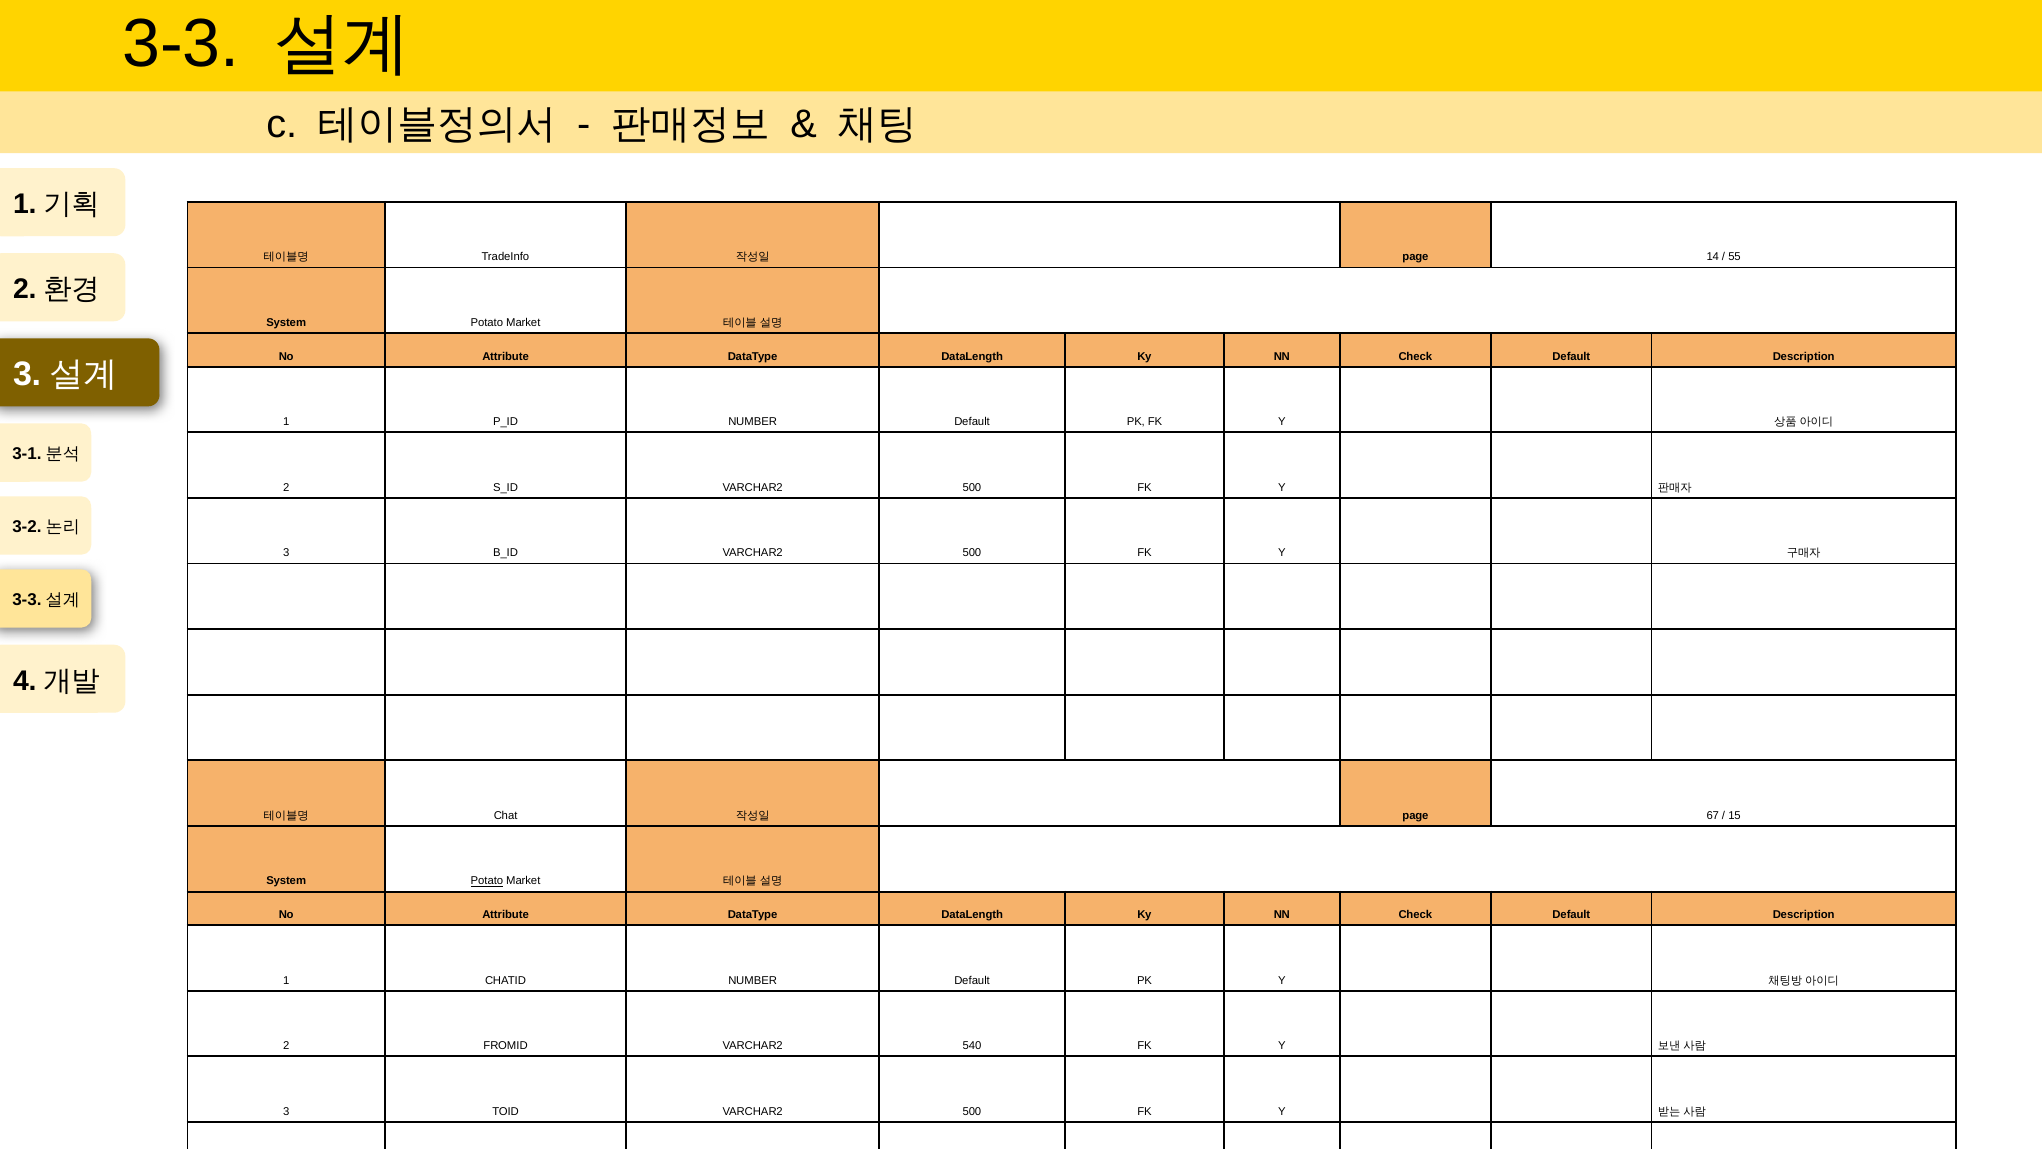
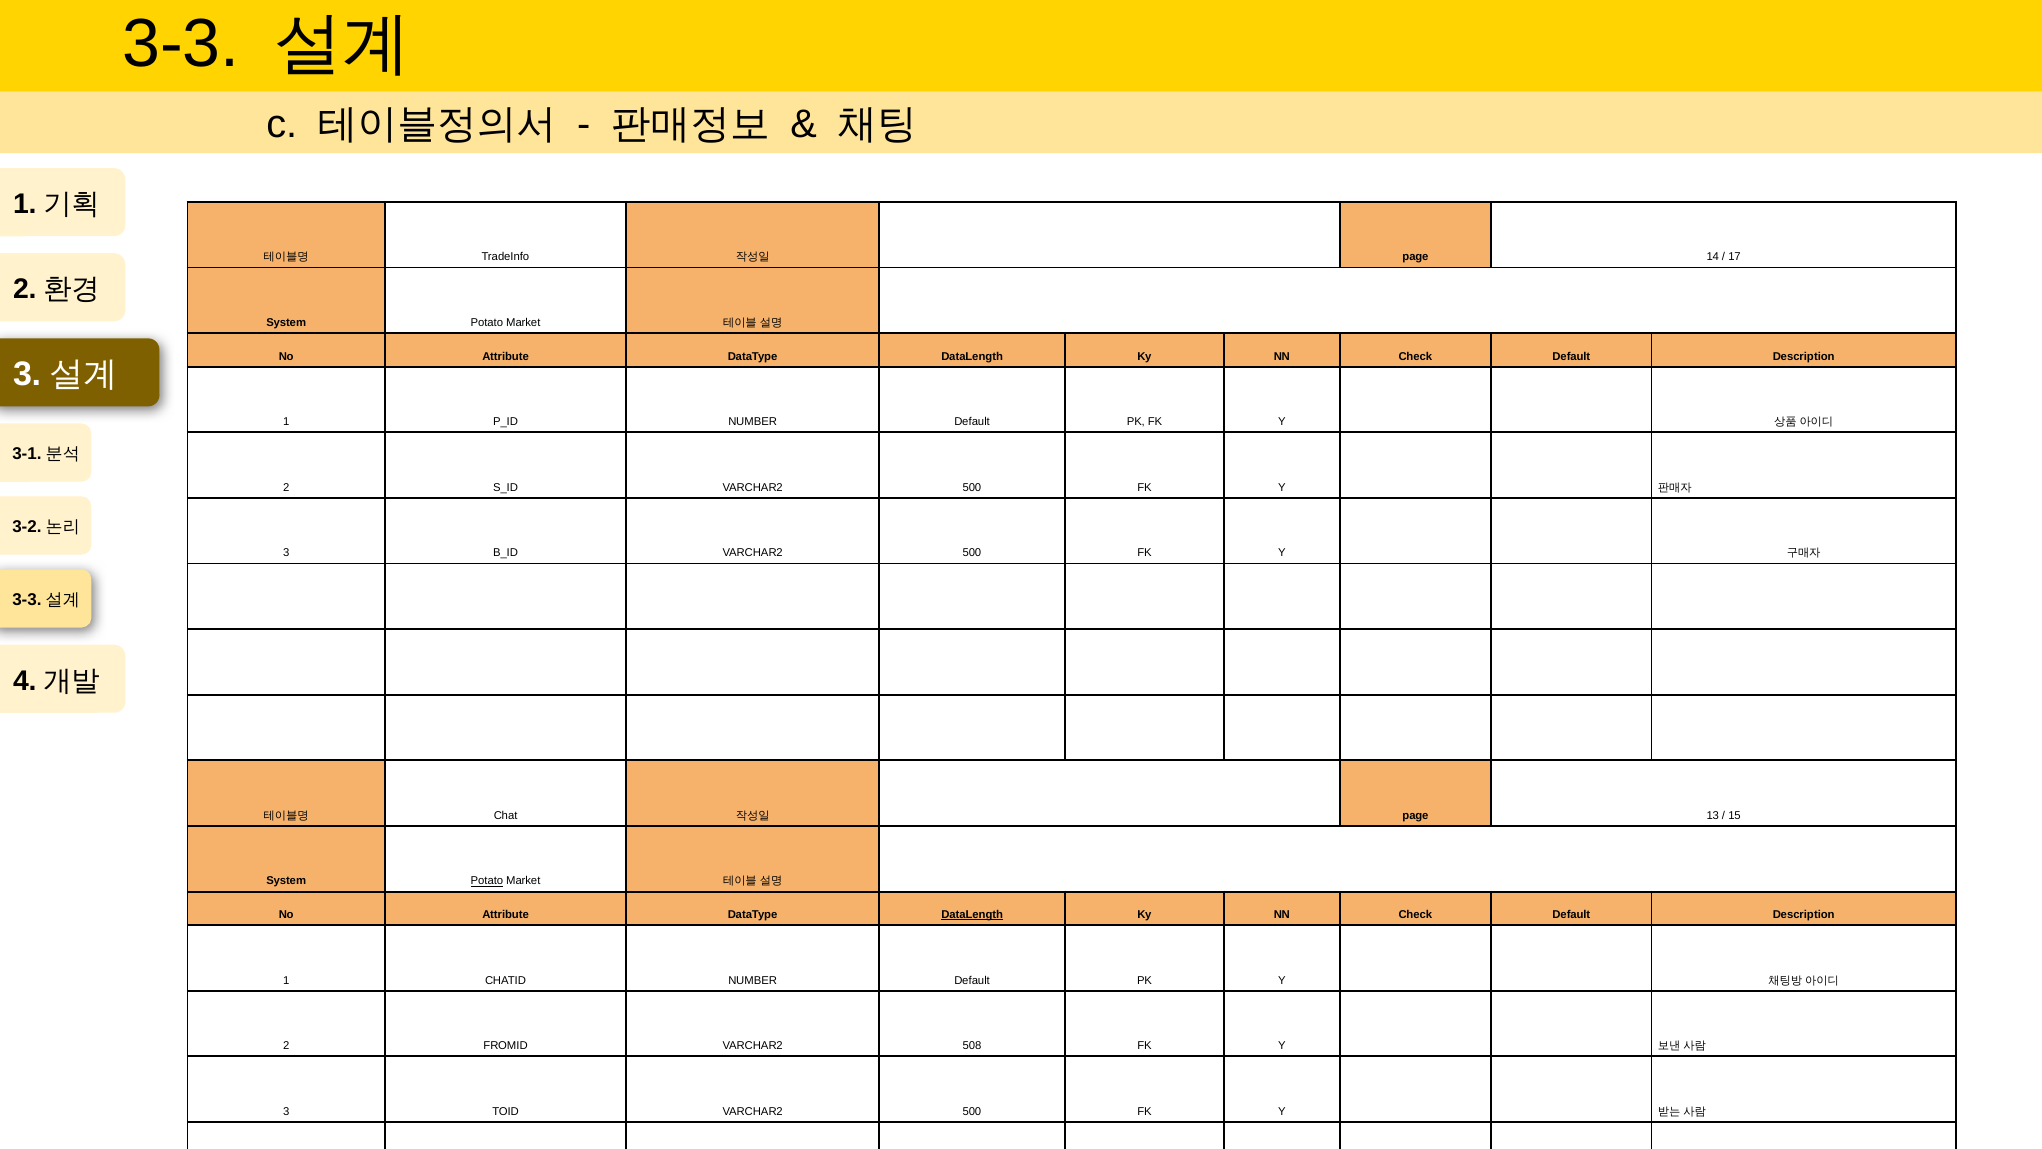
55: 55 -> 17
67: 67 -> 13
DataLength at (972, 915) underline: none -> present
540: 540 -> 508
